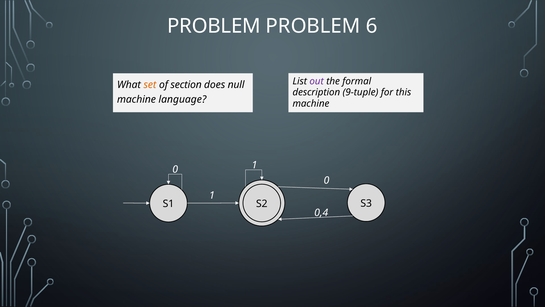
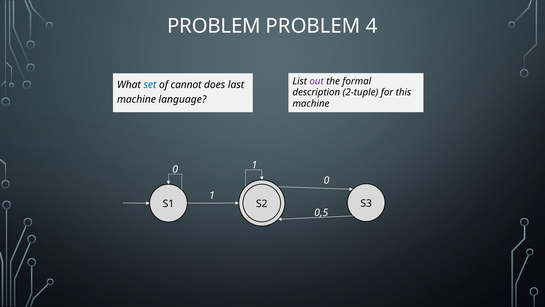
6: 6 -> 4
set colour: orange -> blue
section: section -> cannot
null: null -> last
9-tuple: 9-tuple -> 2-tuple
0,4: 0,4 -> 0,5
